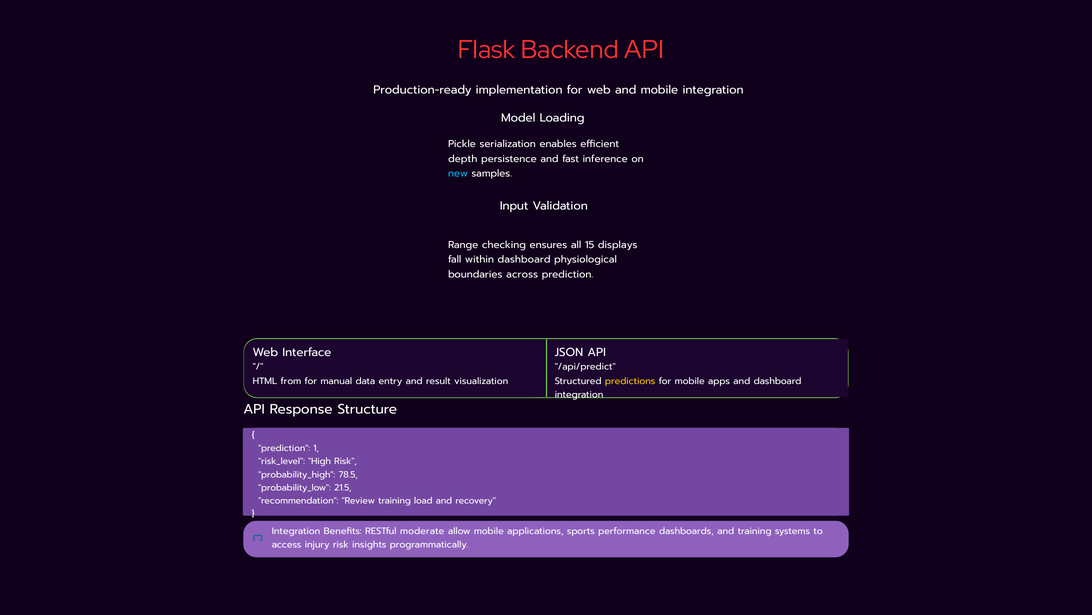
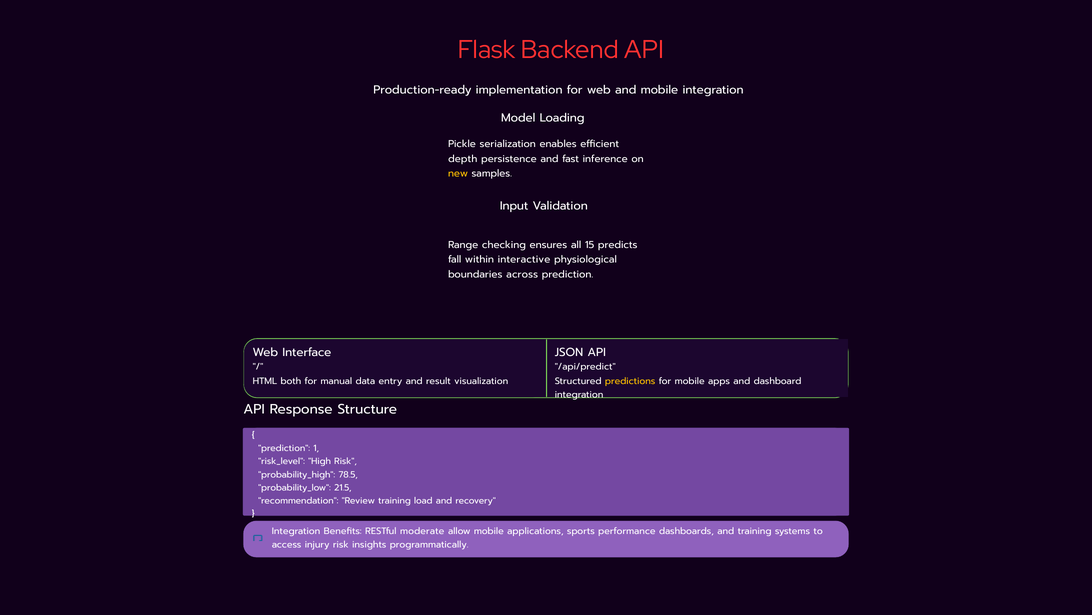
new colour: light blue -> yellow
displays: displays -> predicts
within dashboard: dashboard -> interactive
from: from -> both
